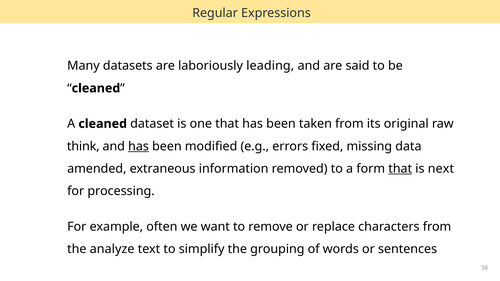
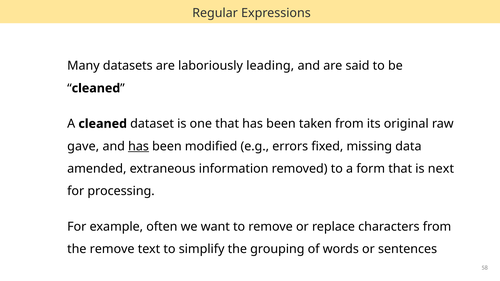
think: think -> gave
that at (400, 169) underline: present -> none
the analyze: analyze -> remove
